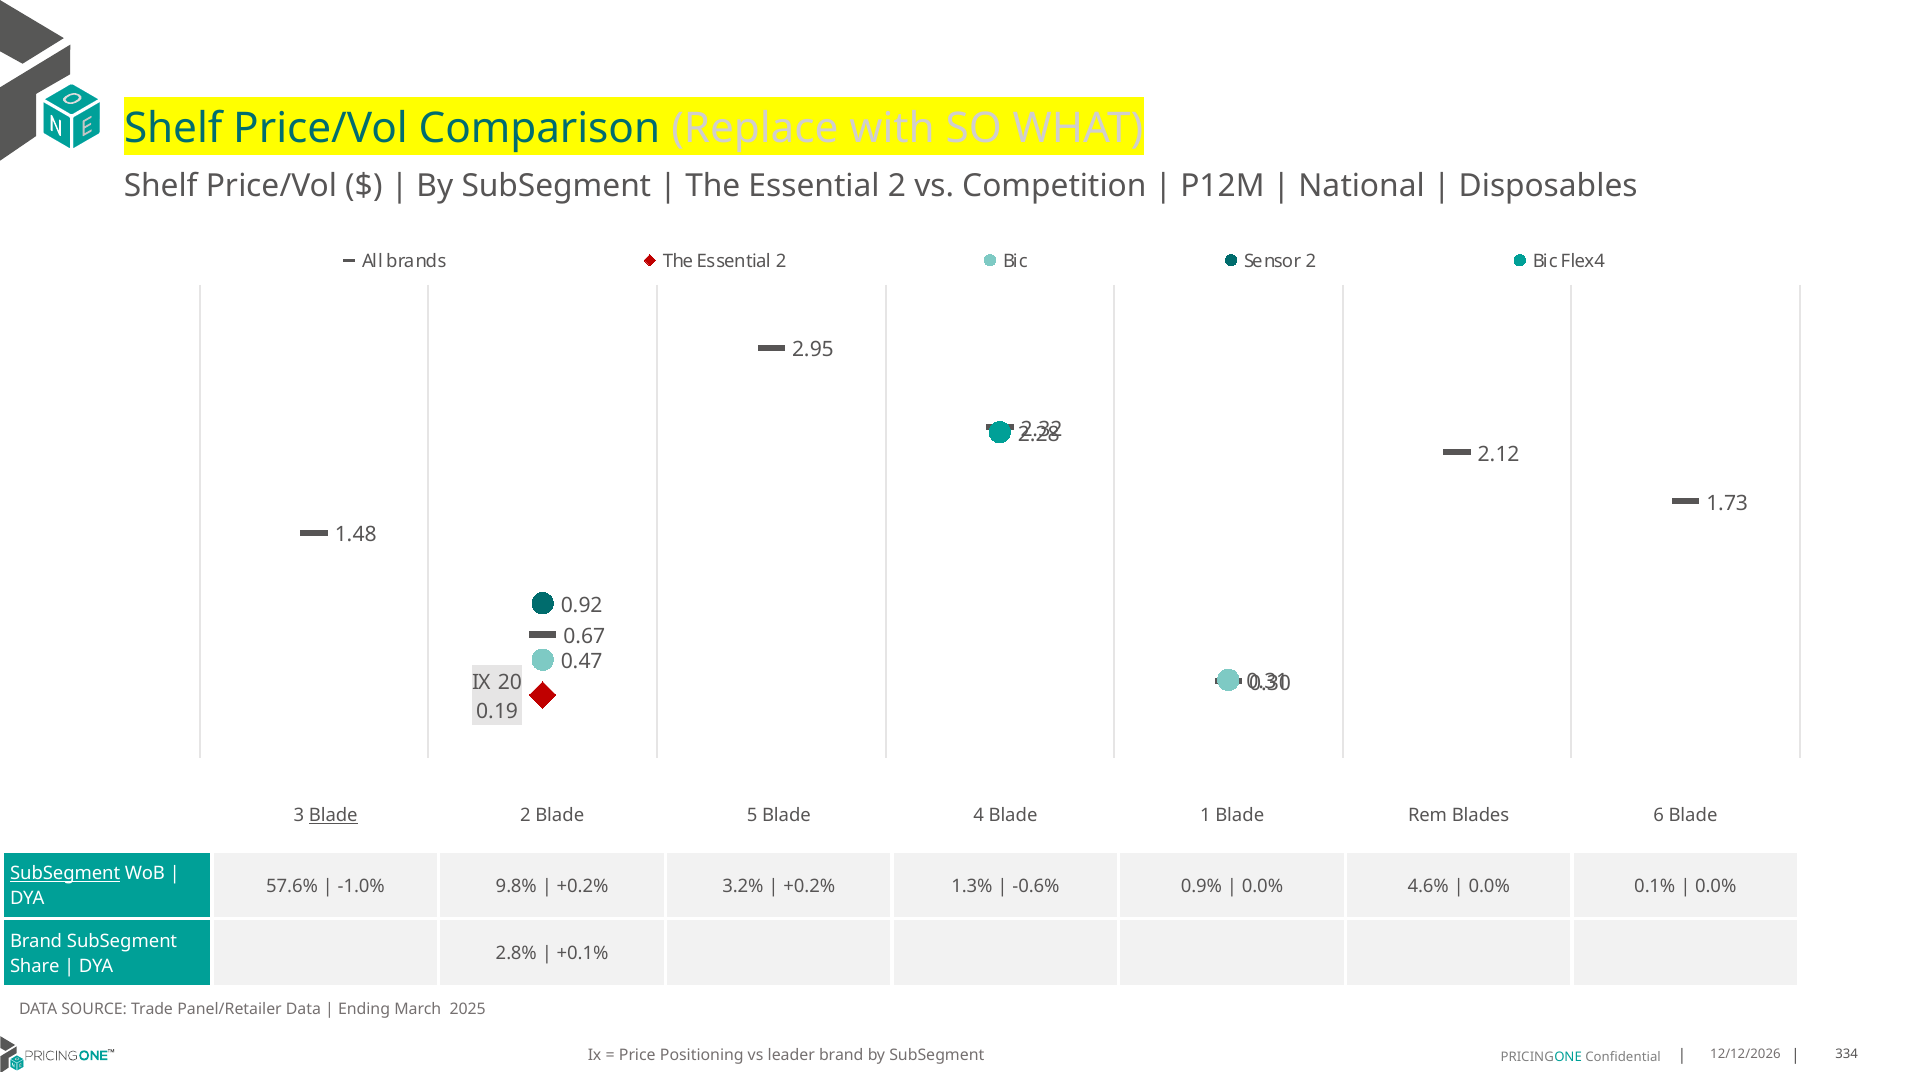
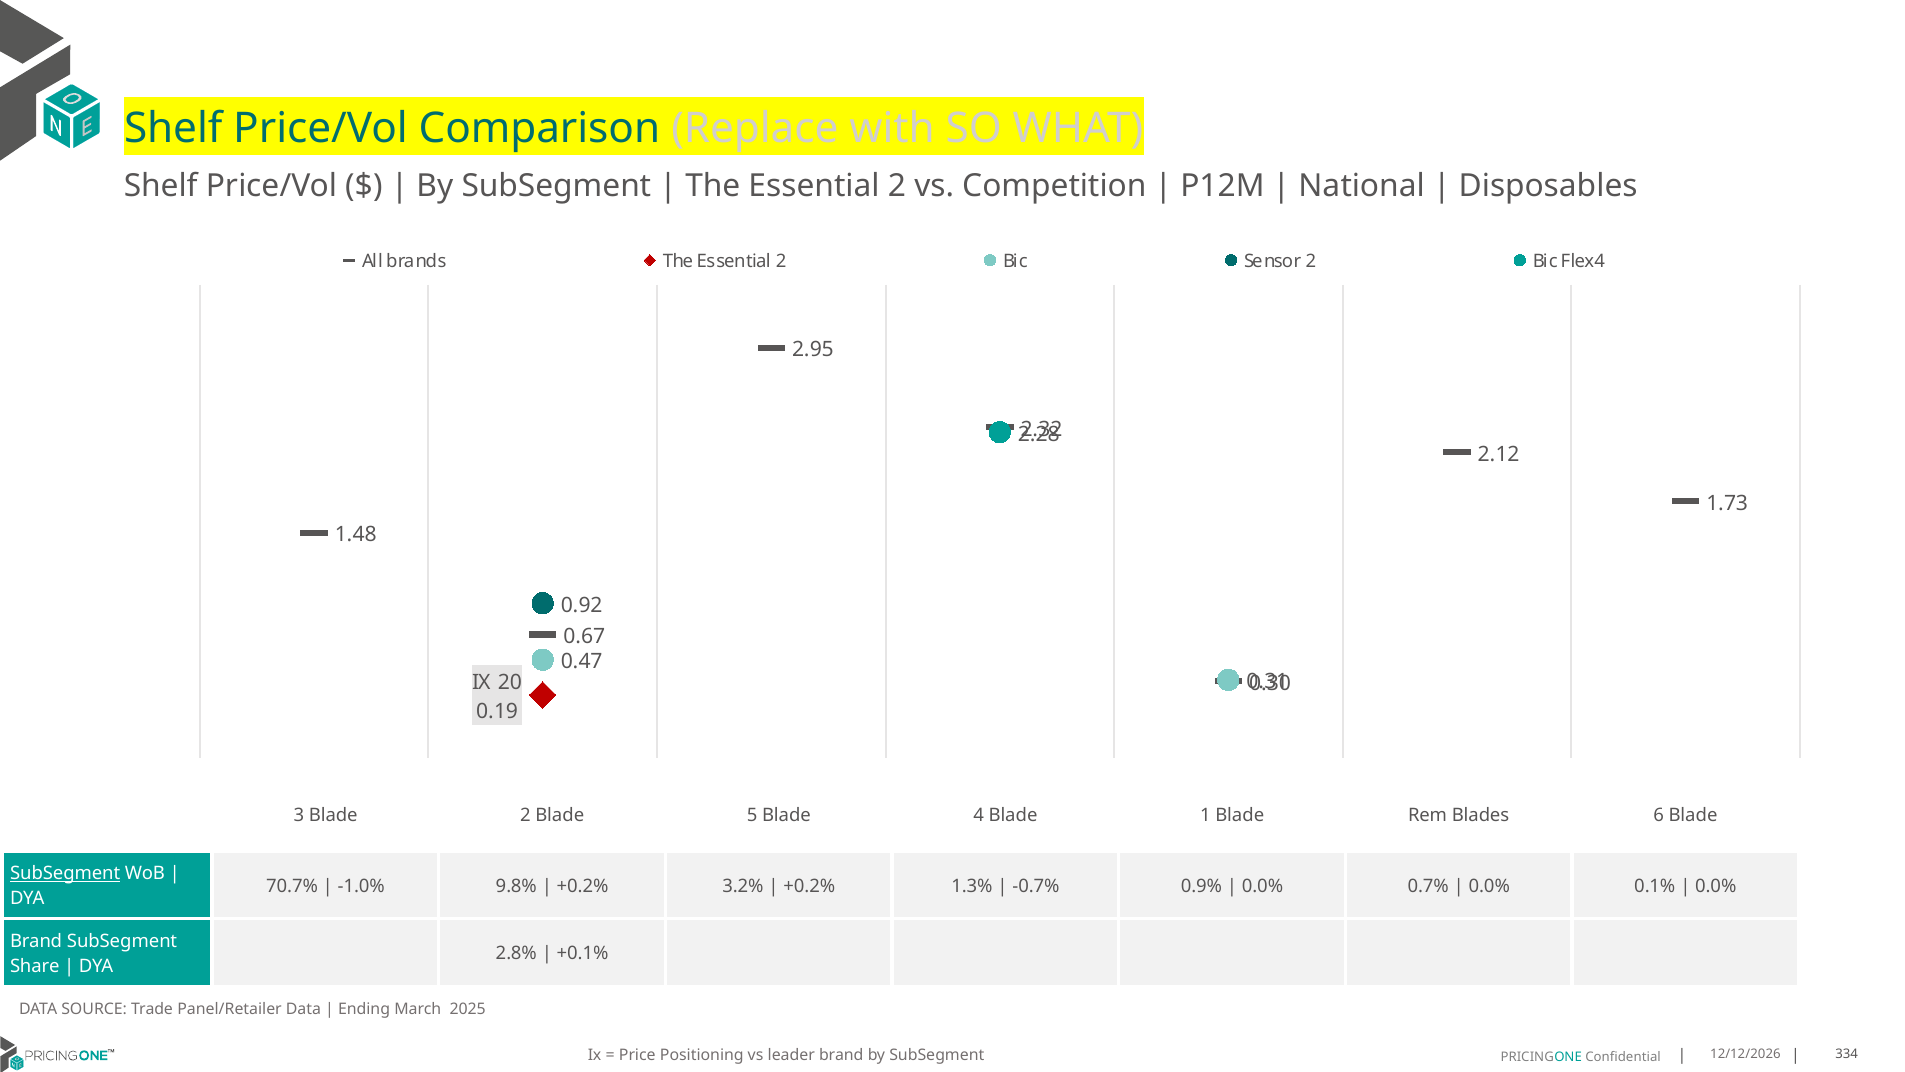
Blade at (333, 815) underline: present -> none
57.6%: 57.6% -> 70.7%
-0.6%: -0.6% -> -0.7%
4.6%: 4.6% -> 0.7%
